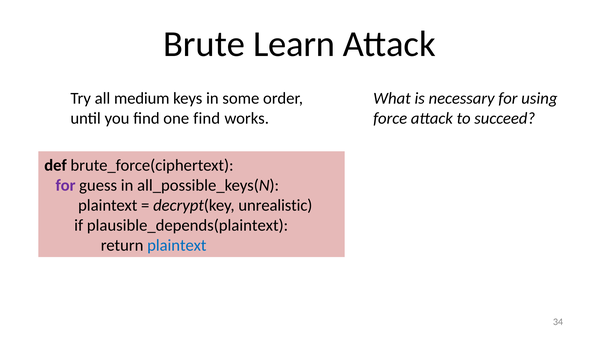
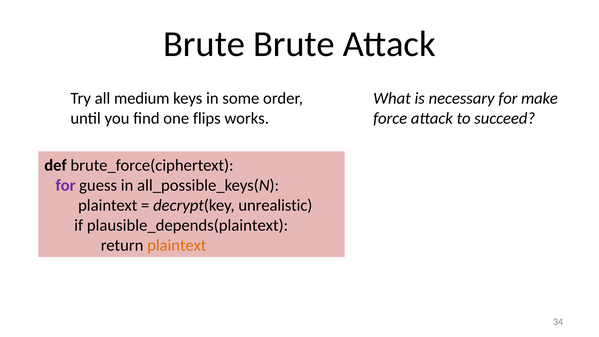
Brute Learn: Learn -> Brute
using: using -> make
one find: find -> flips
plaintext at (177, 245) colour: blue -> orange
